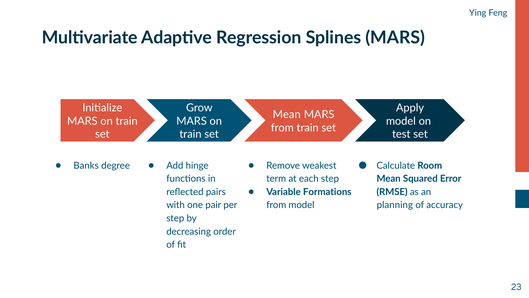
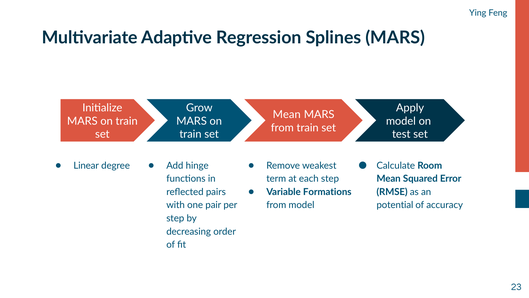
Banks: Banks -> Linear
planning: planning -> potential
